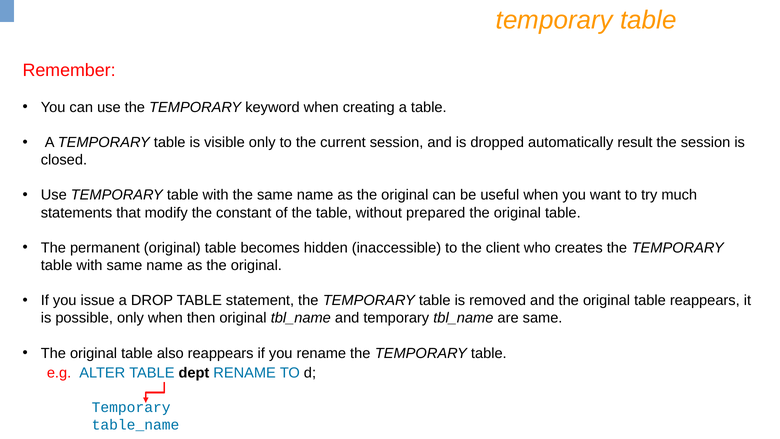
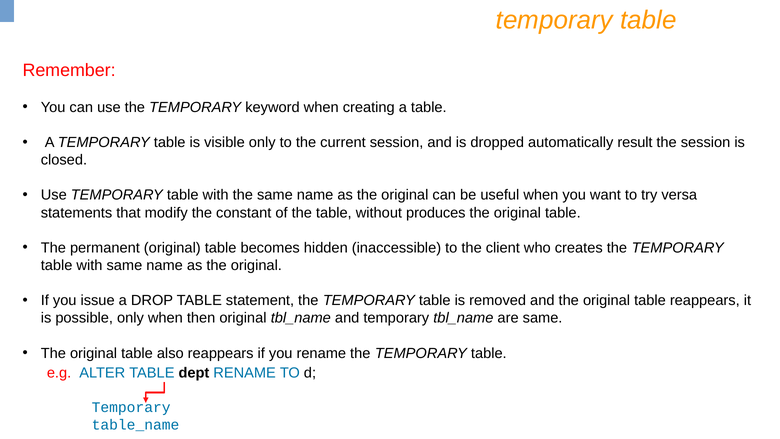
much: much -> versa
prepared: prepared -> produces
